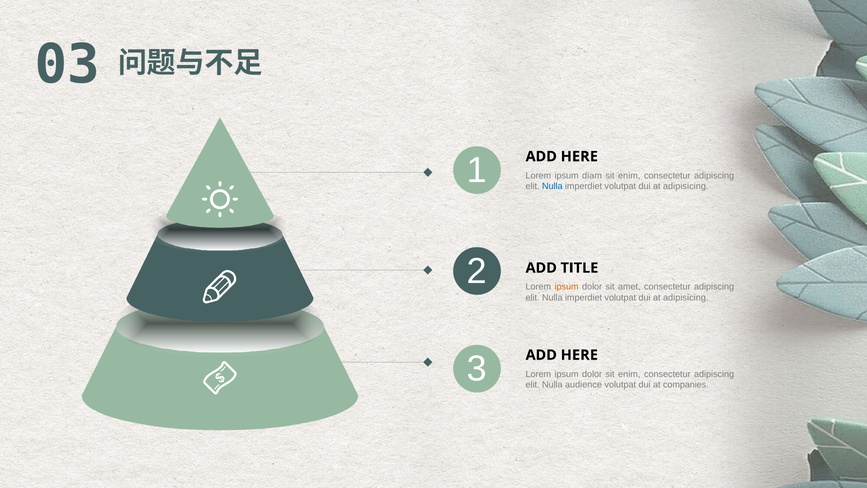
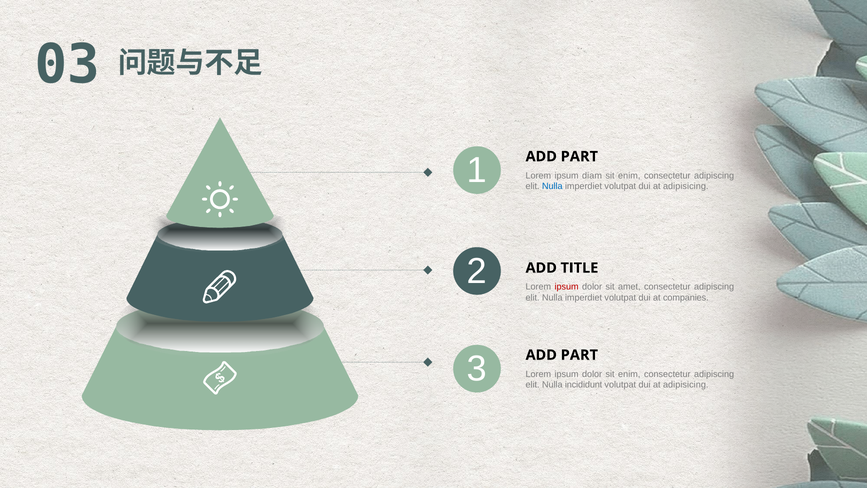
HERE at (579, 156): HERE -> PART
ipsum at (567, 287) colour: orange -> red
adipisicing at (686, 298): adipisicing -> companies
HERE at (579, 355): HERE -> PART
audience: audience -> incididunt
companies at (686, 385): companies -> adipisicing
